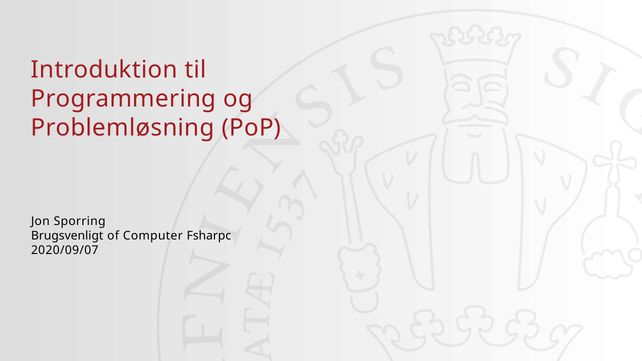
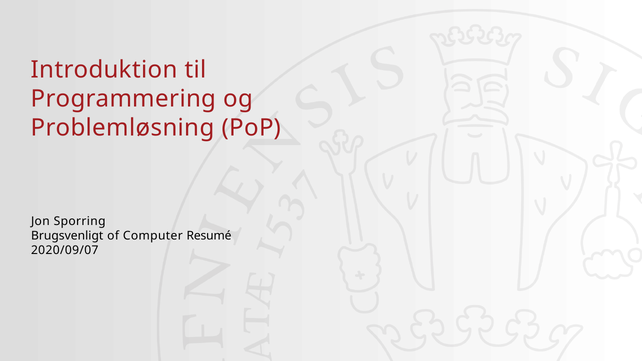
Fsharpc: Fsharpc -> Resumé
